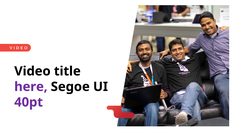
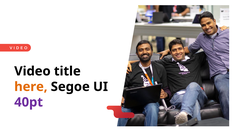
here colour: purple -> orange
